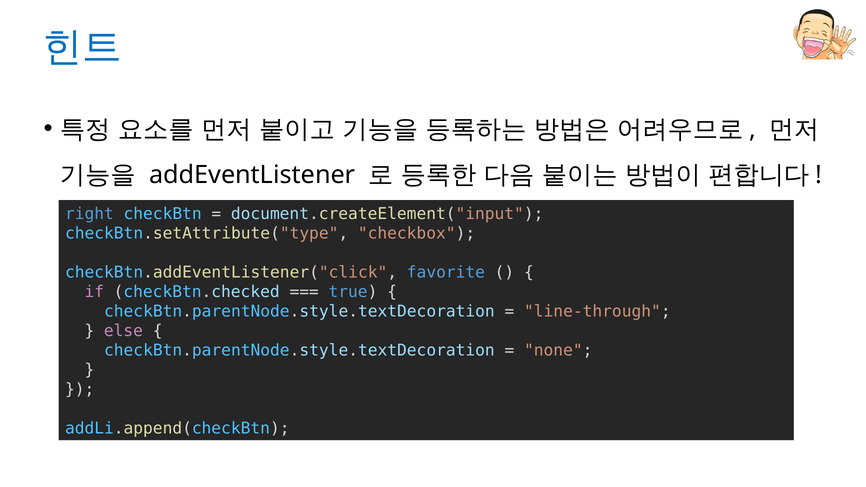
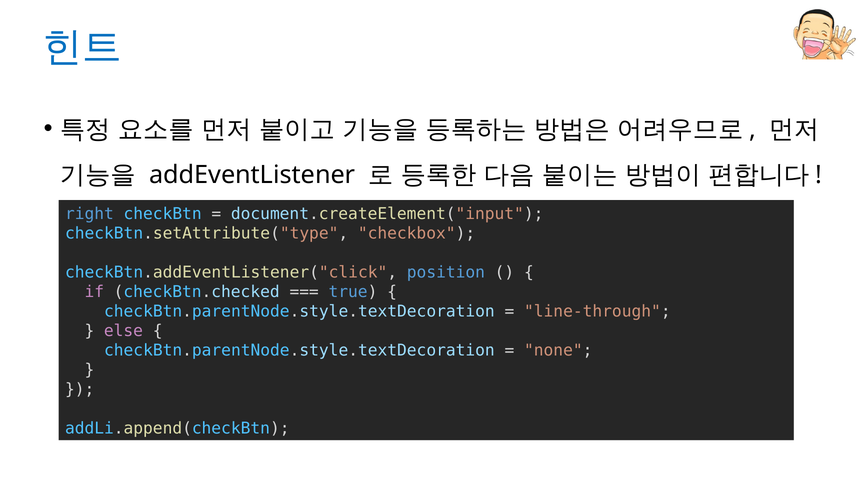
favorite: favorite -> position
